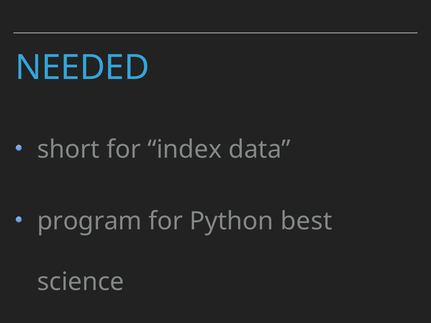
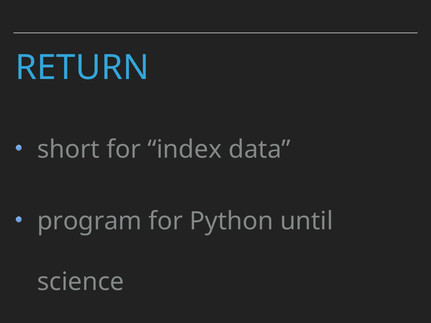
NEEDED: NEEDED -> RETURN
best: best -> until
